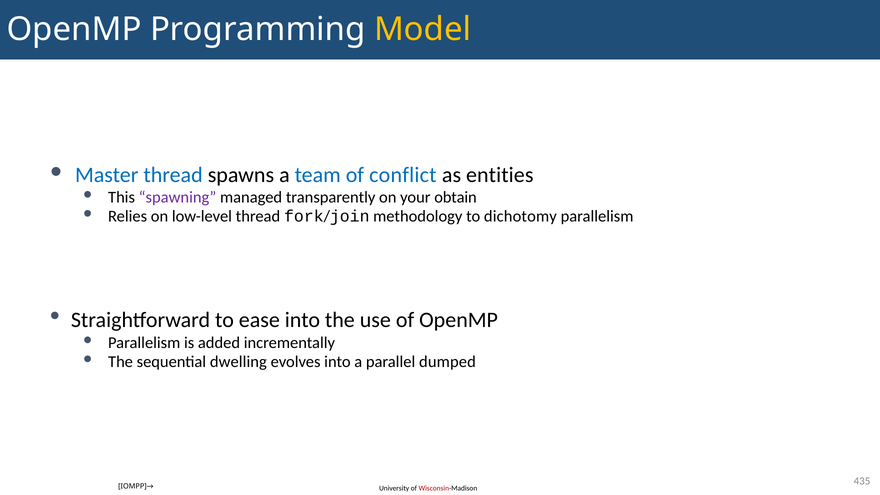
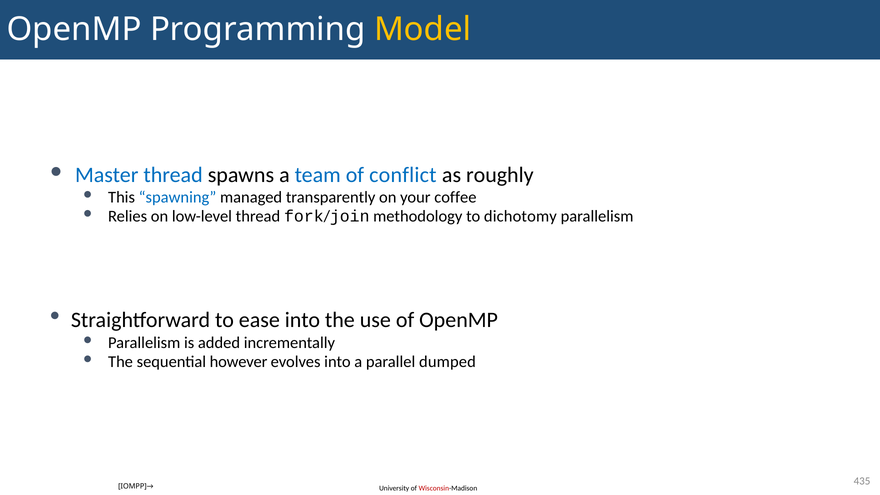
entities: entities -> roughly
spawning colour: purple -> blue
obtain: obtain -> coffee
dwelling: dwelling -> however
